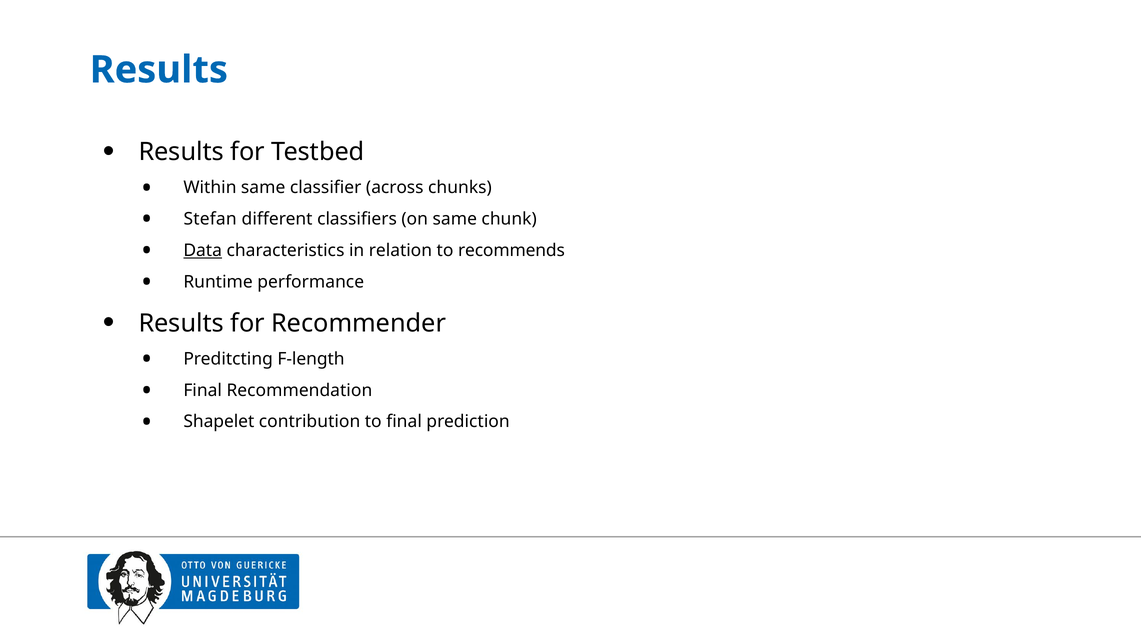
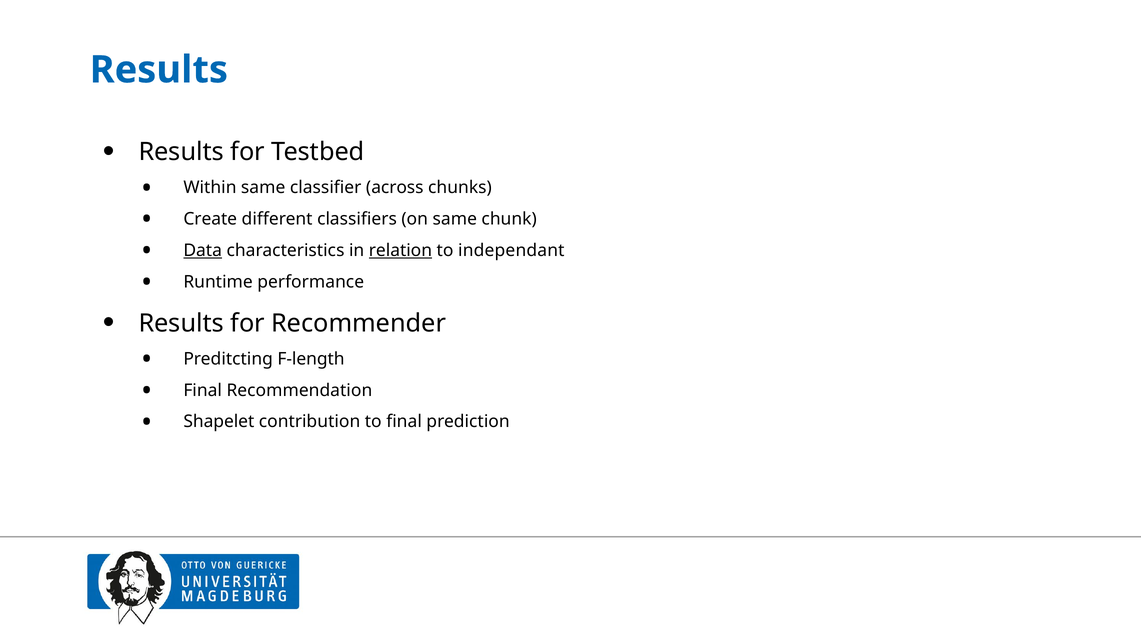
Stefan: Stefan -> Create
relation underline: none -> present
recommends: recommends -> independant
